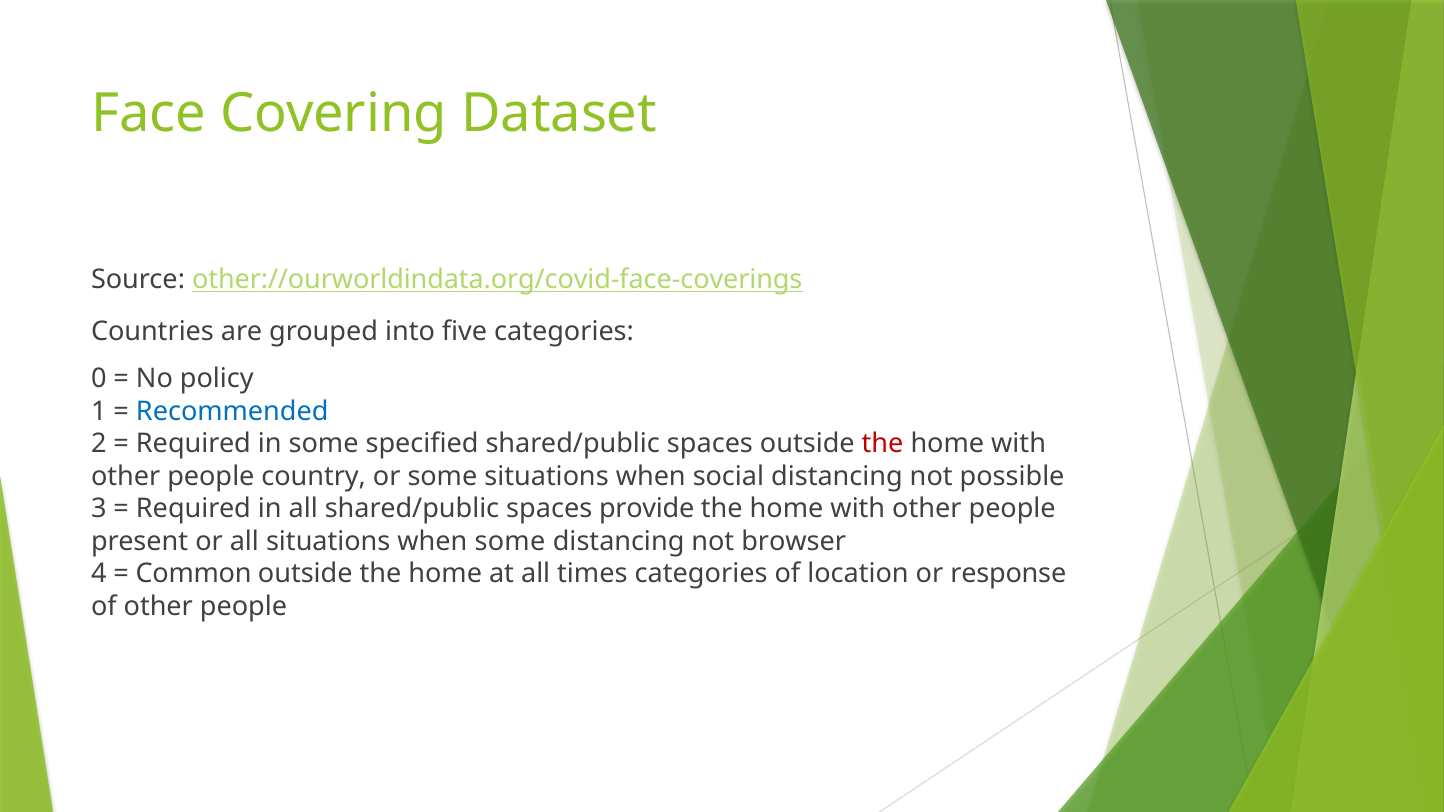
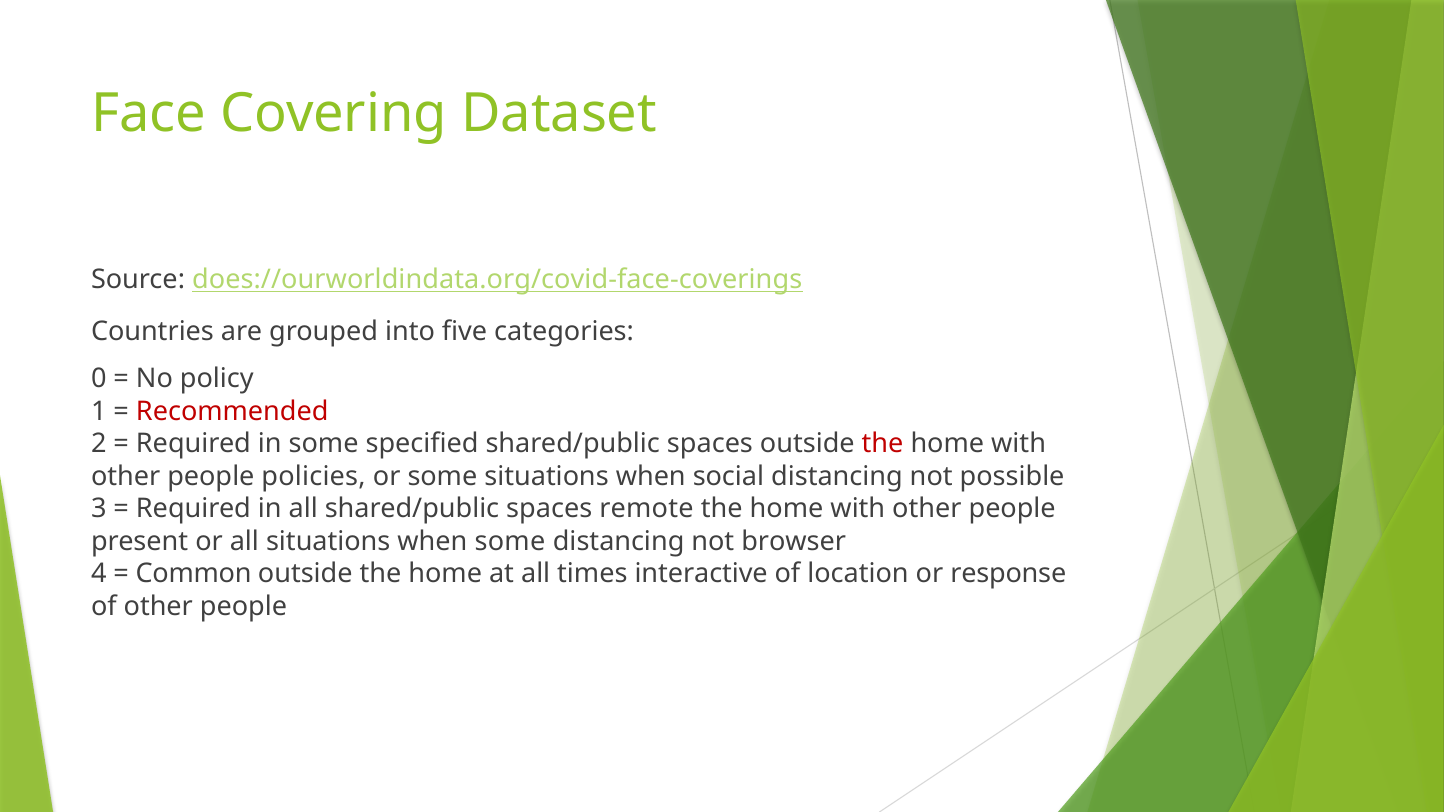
other://ourworldindata.org/covid-face-coverings: other://ourworldindata.org/covid-face-coverings -> does://ourworldindata.org/covid-face-coverings
Recommended colour: blue -> red
country: country -> policies
provide: provide -> remote
times categories: categories -> interactive
